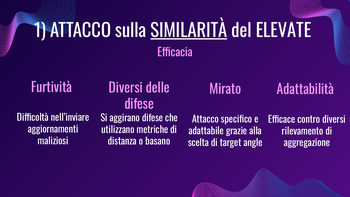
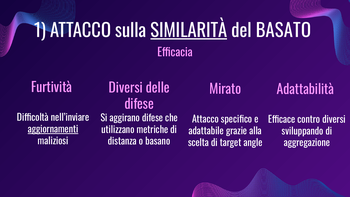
ELEVATE: ELEVATE -> BASATO
aggiornamenti underline: none -> present
rilevamento: rilevamento -> sviluppando
